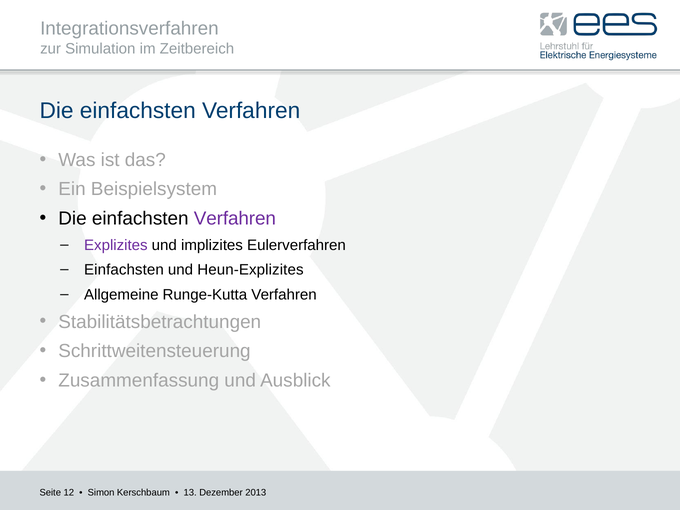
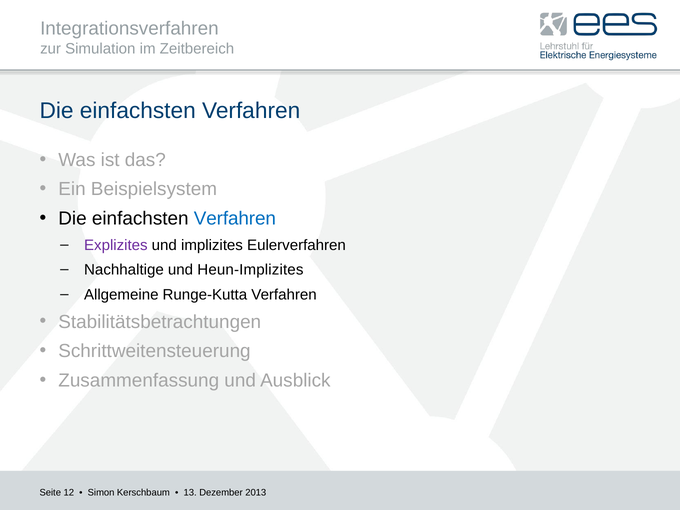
Verfahren at (235, 218) colour: purple -> blue
Einfachsten at (124, 270): Einfachsten -> Nachhaltige
Heun-Explizites: Heun-Explizites -> Heun-Implizites
